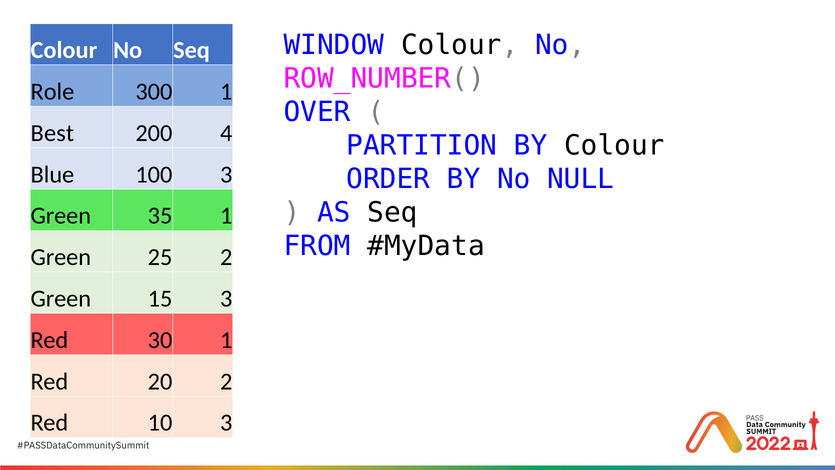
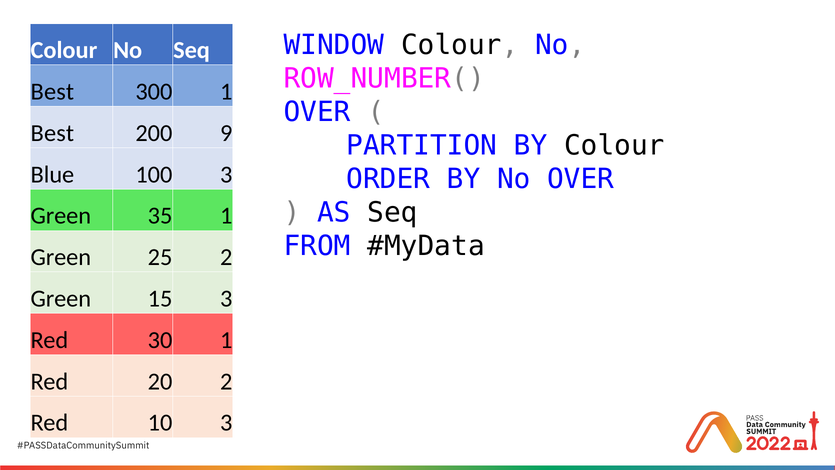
Role at (52, 92): Role -> Best
4: 4 -> 9
No NULL: NULL -> OVER
